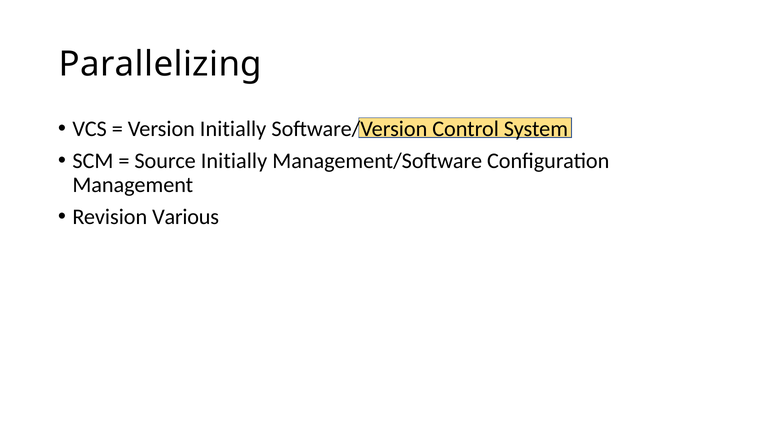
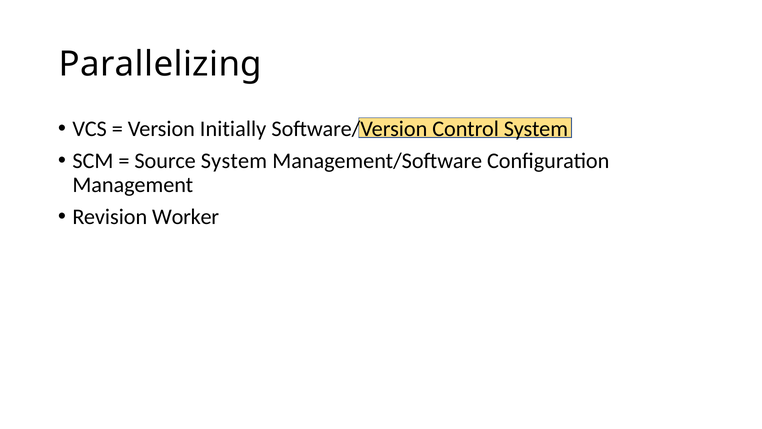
Source Initially: Initially -> System
Various: Various -> Worker
